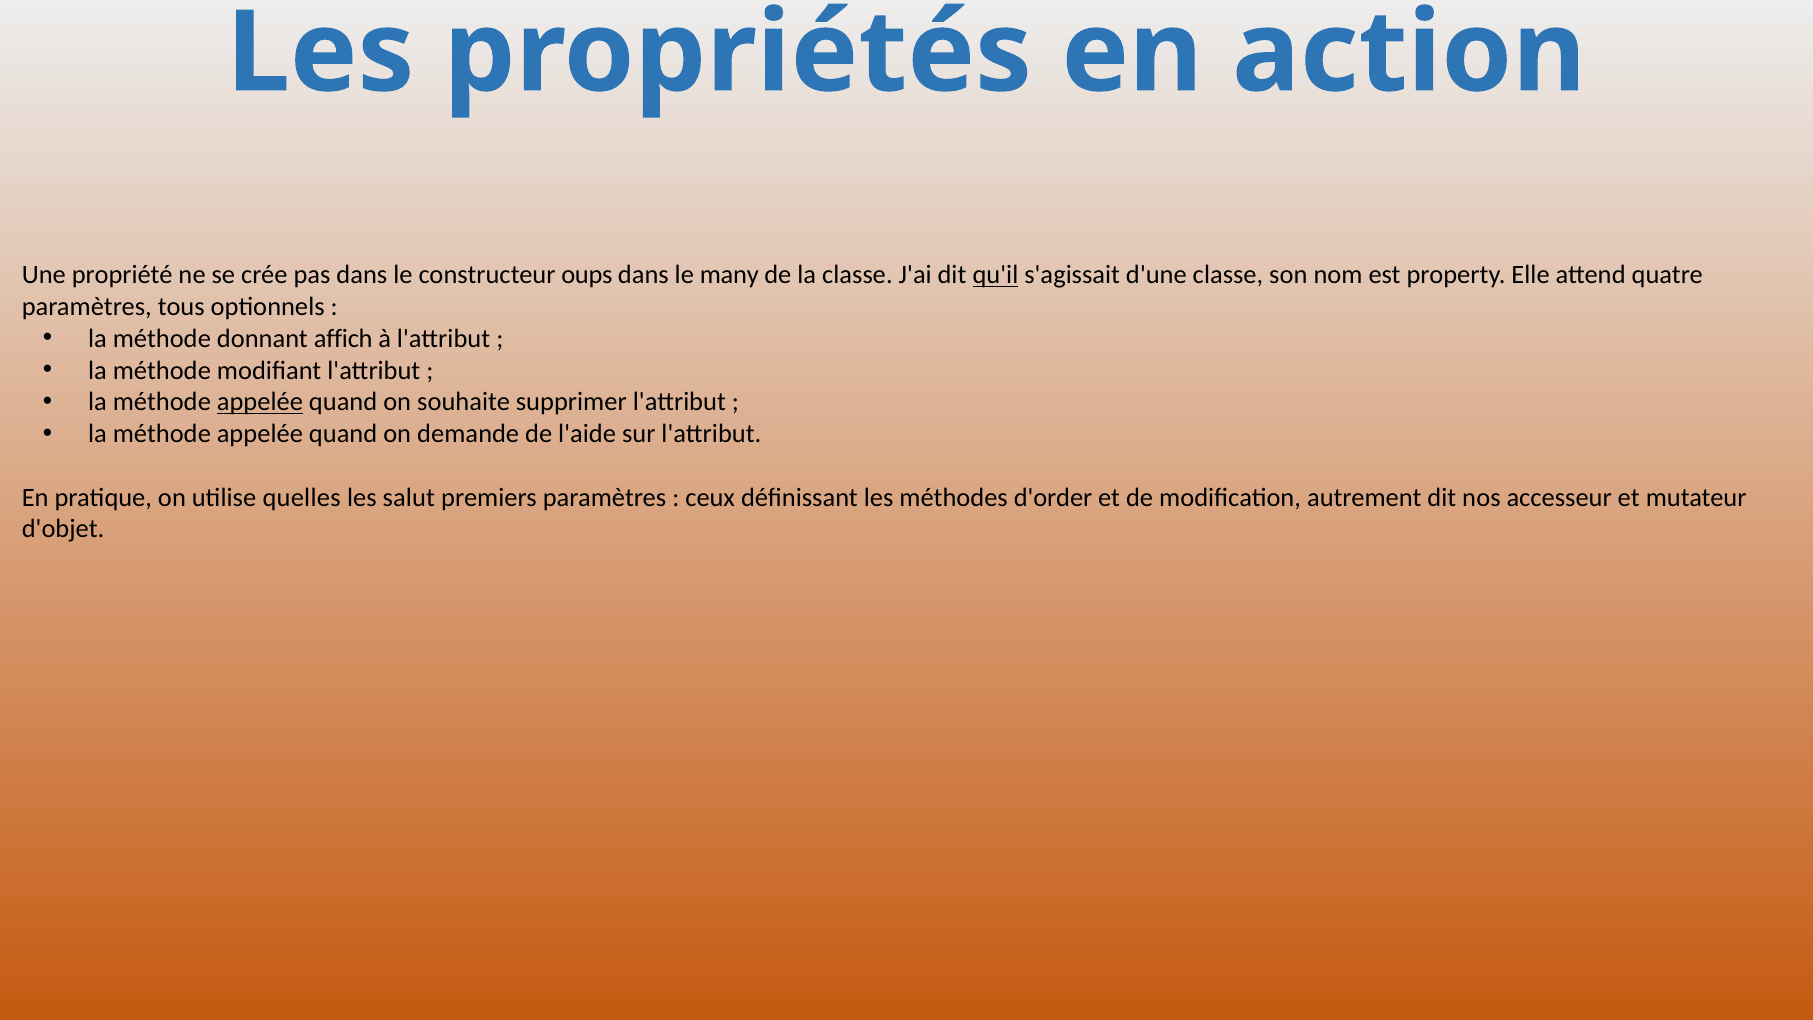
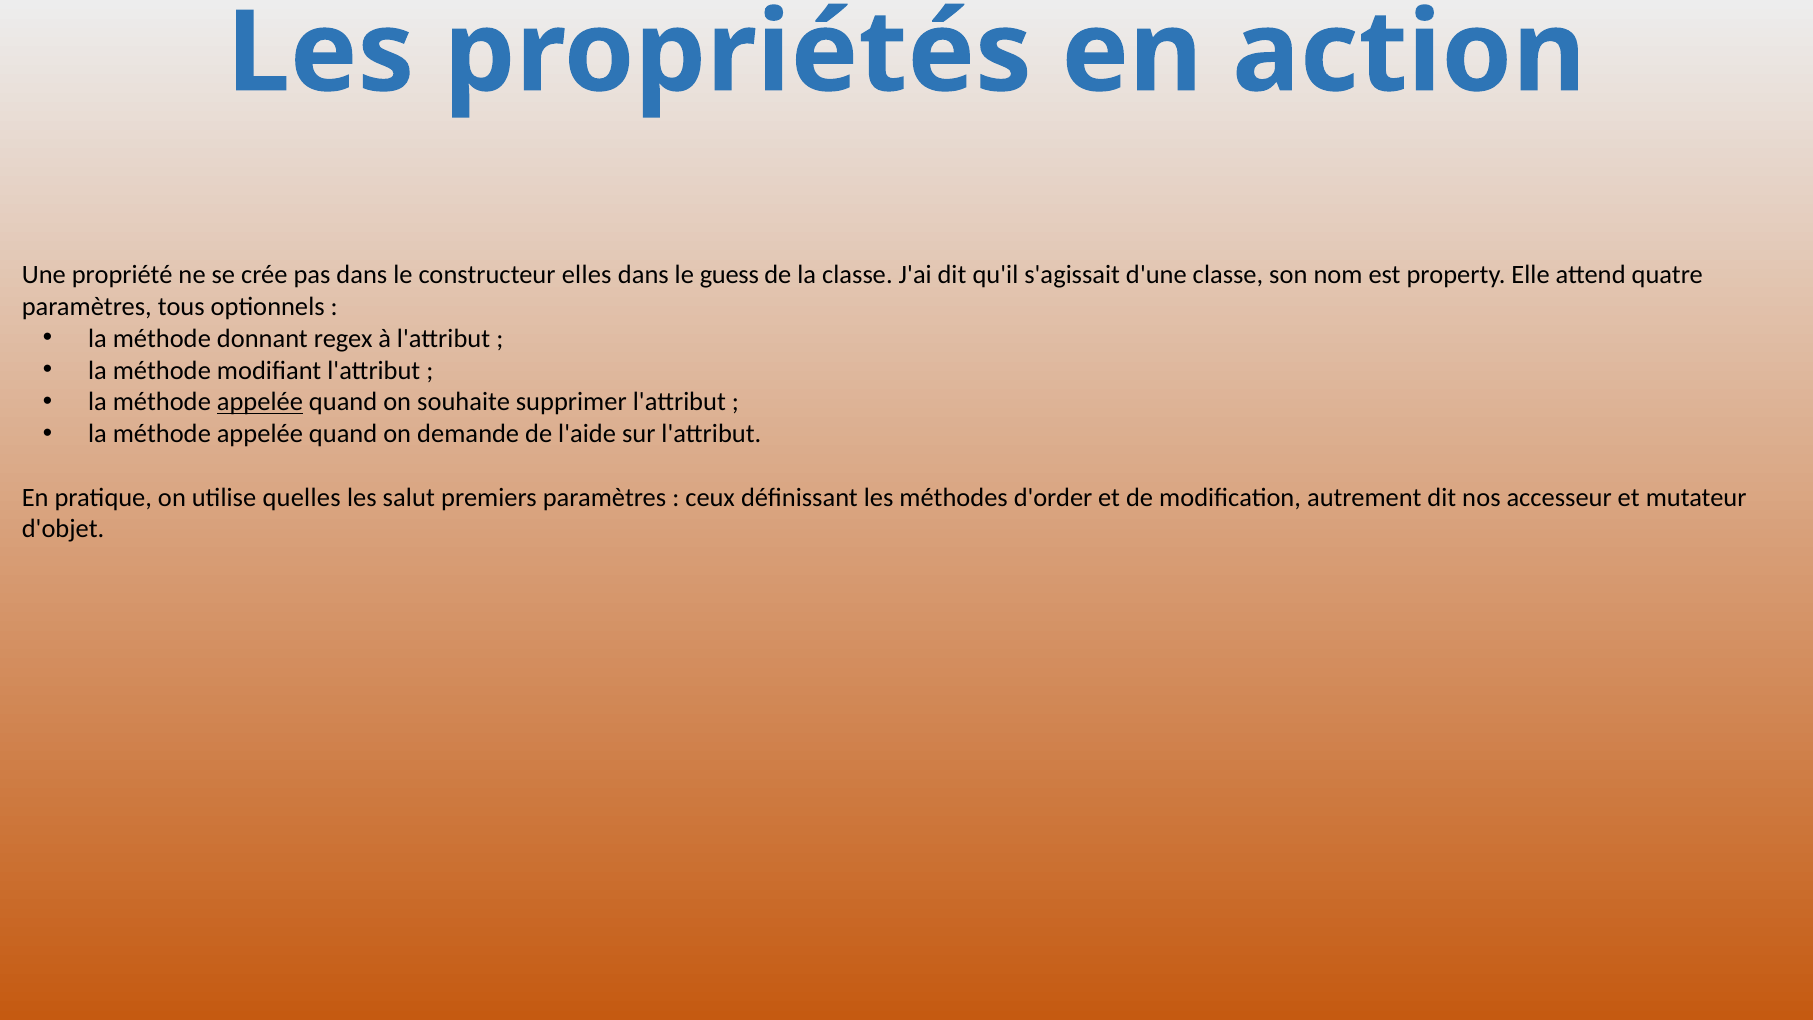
oups: oups -> elles
many: many -> guess
qu'il underline: present -> none
affich: affich -> regex
